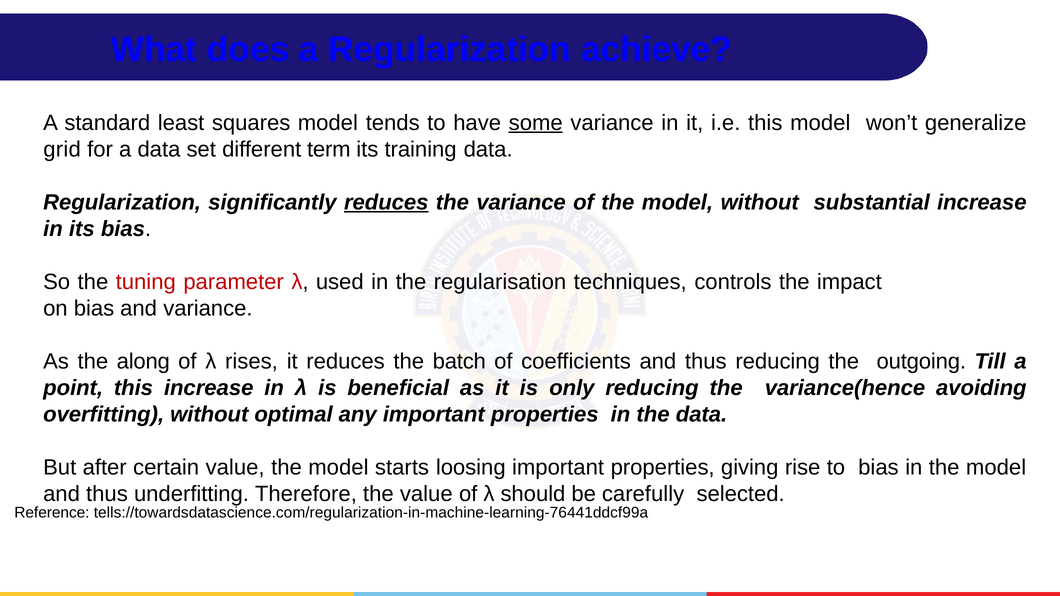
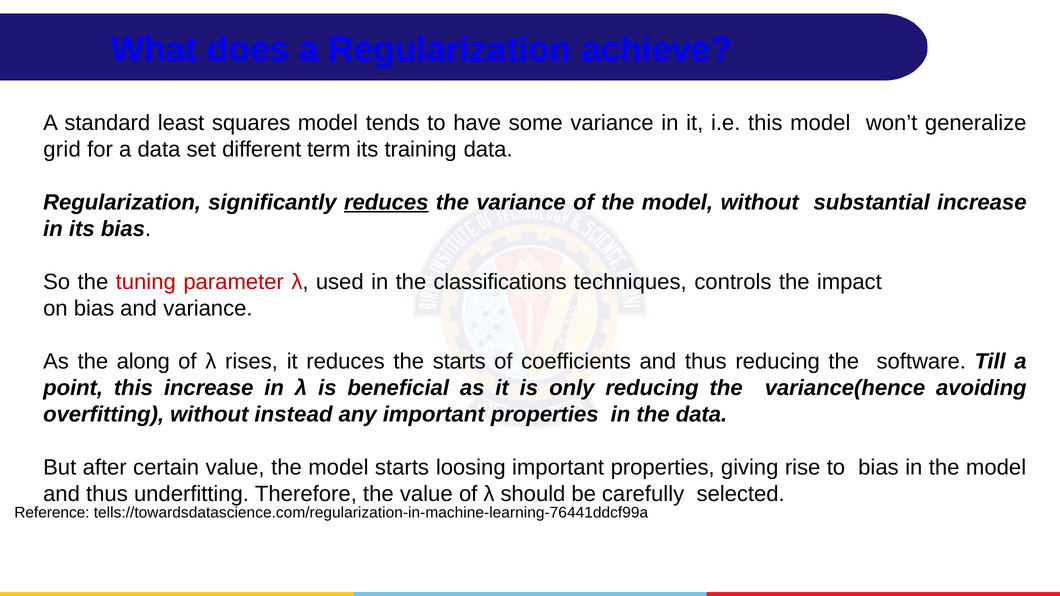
some underline: present -> none
regularisation: regularisation -> classifications
the batch: batch -> starts
outgoing: outgoing -> software
optimal: optimal -> instead
